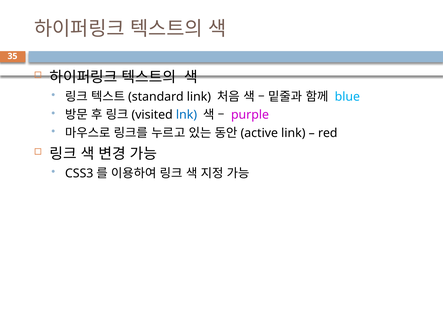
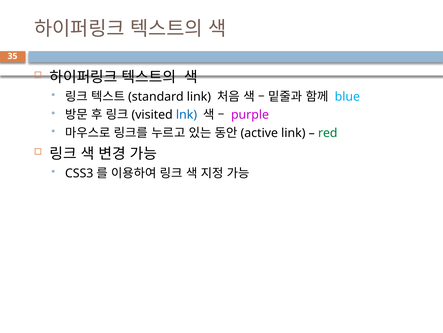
red colour: black -> green
